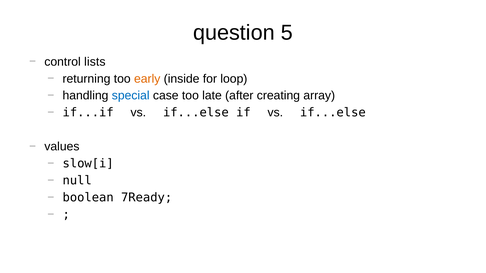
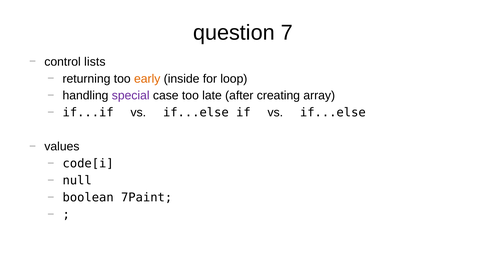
5: 5 -> 7
special colour: blue -> purple
slow[i: slow[i -> code[i
7Ready: 7Ready -> 7Paint
